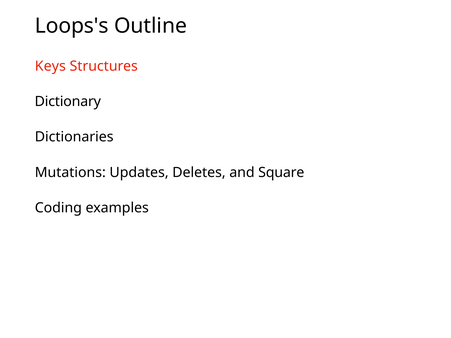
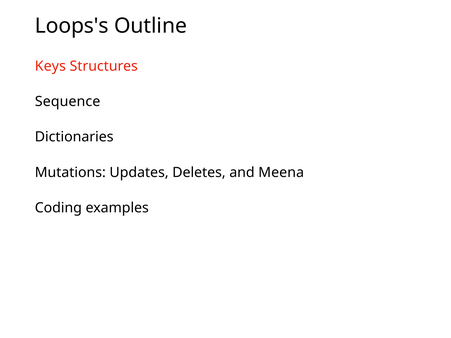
Dictionary: Dictionary -> Sequence
Square: Square -> Meena
